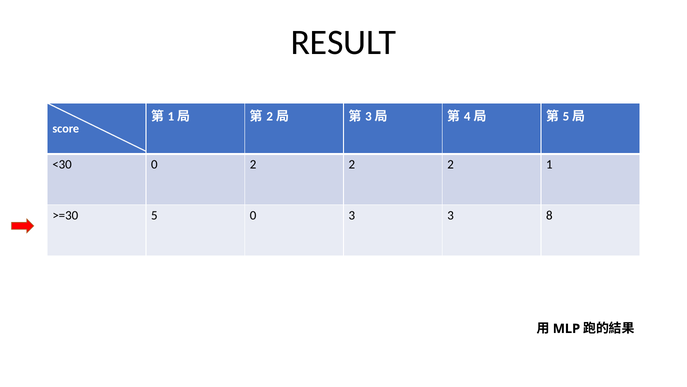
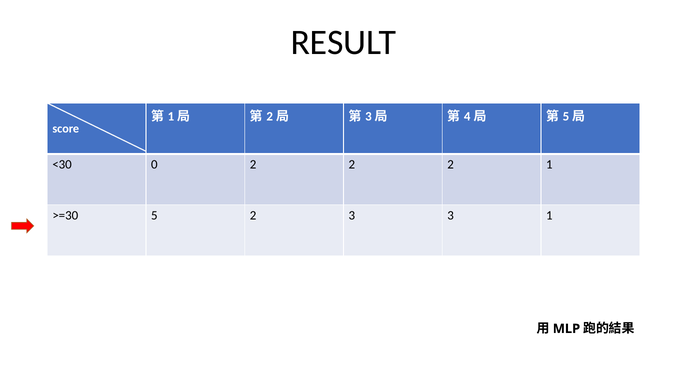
5 0: 0 -> 2
3 8: 8 -> 1
